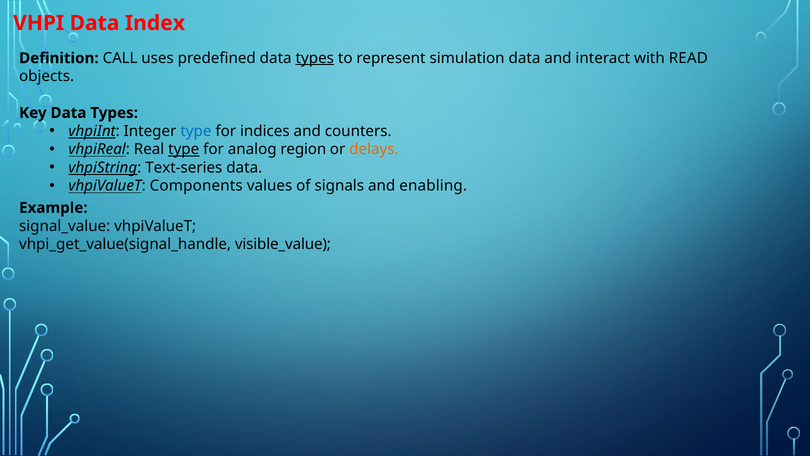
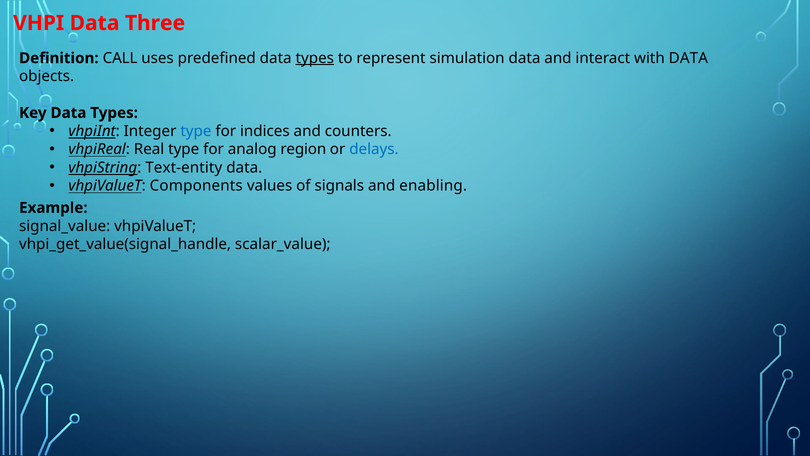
Index: Index -> Three
with READ: READ -> DATA
type at (184, 149) underline: present -> none
delays colour: orange -> blue
Text-series: Text-series -> Text-entity
visible_value: visible_value -> scalar_value
